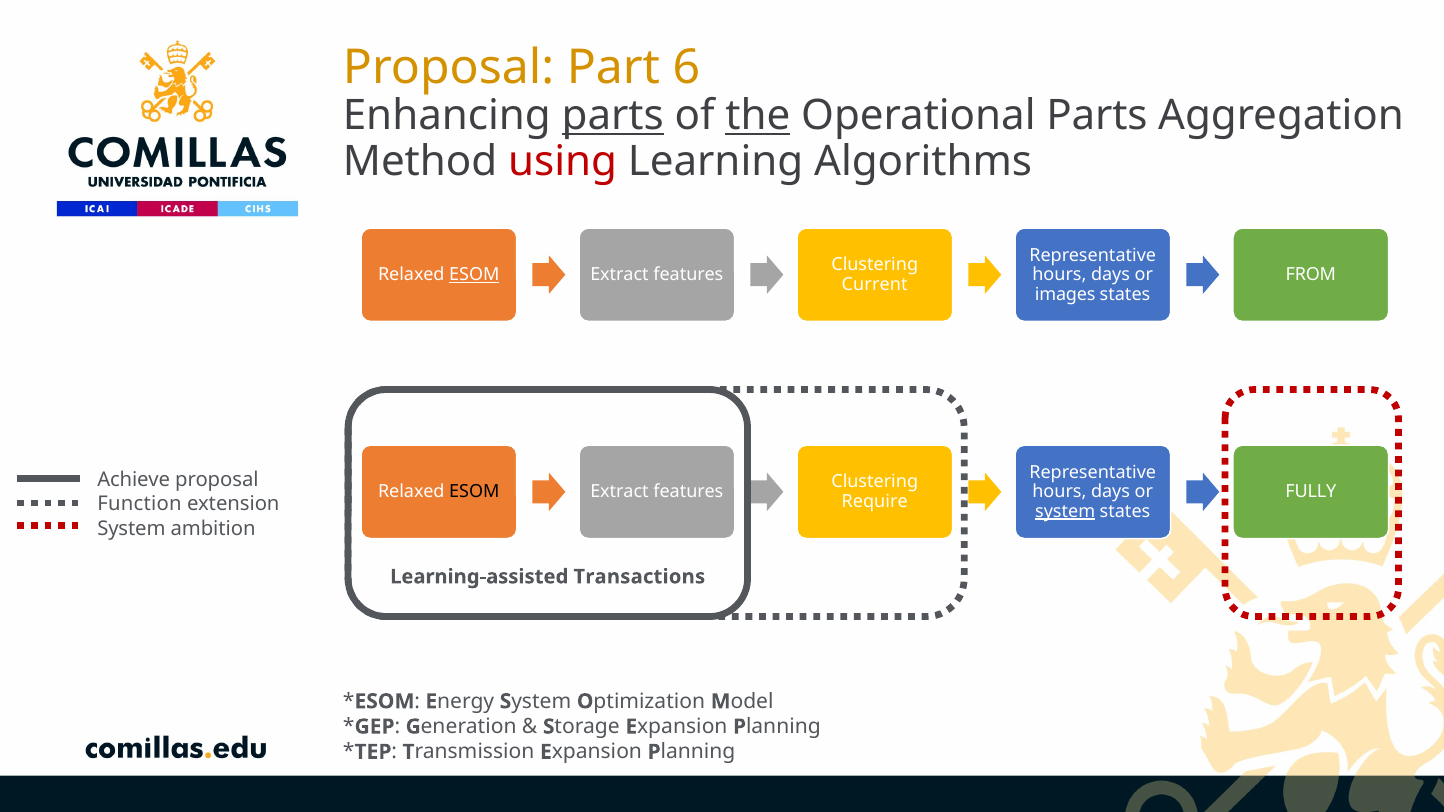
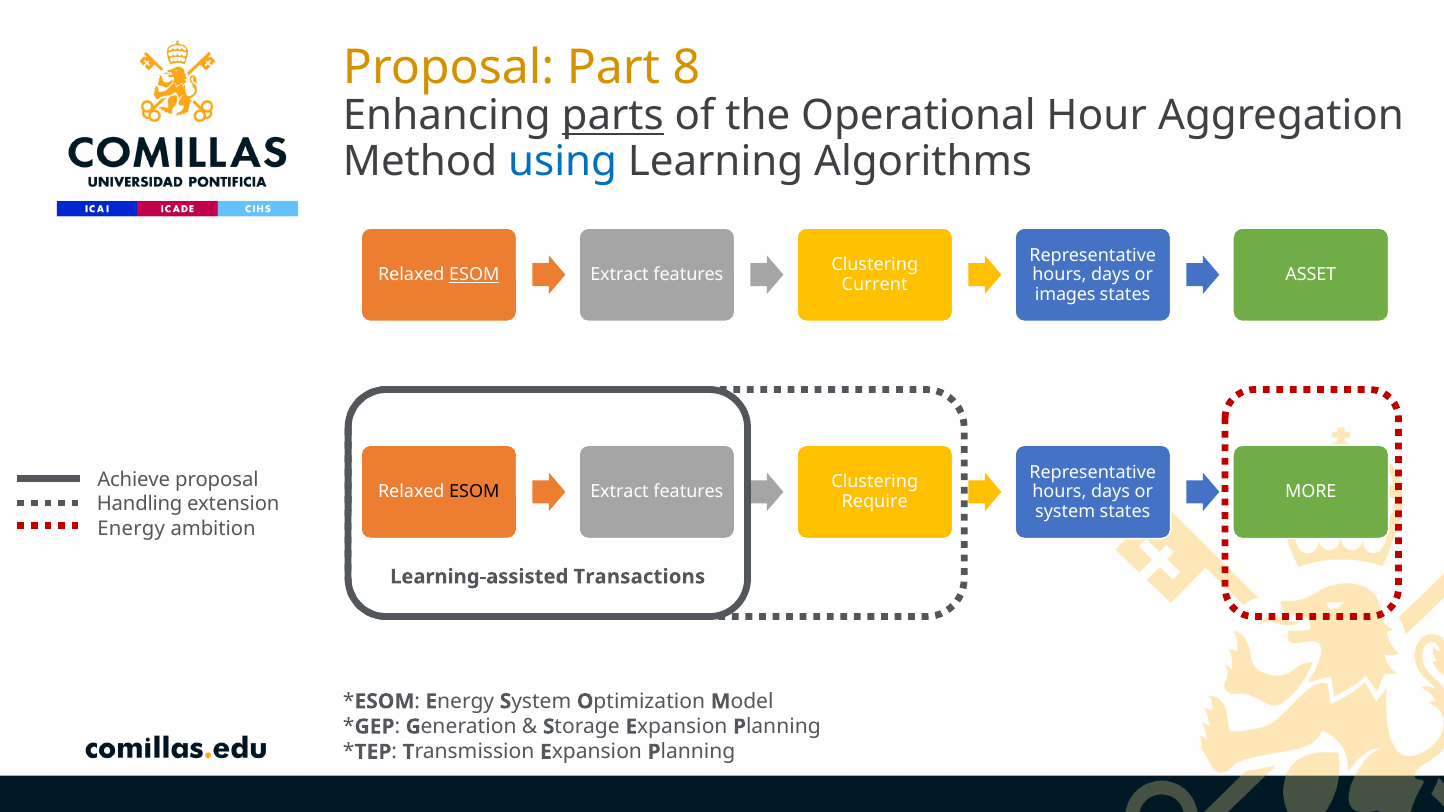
6: 6 -> 8
the underline: present -> none
Operational Parts: Parts -> Hour
using colour: red -> blue
FROM: FROM -> ASSET
FULLY: FULLY -> MORE
Function: Function -> Handling
system at (1065, 511) underline: present -> none
System at (131, 528): System -> Energy
